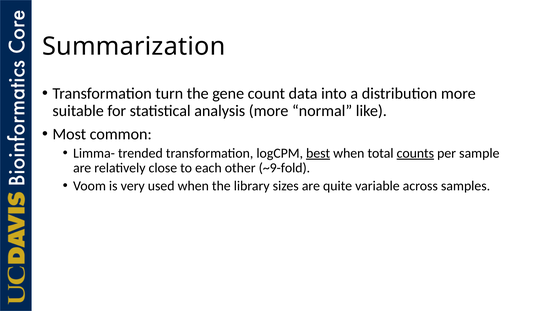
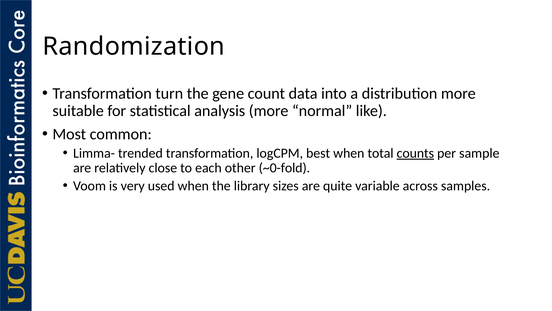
Summarization: Summarization -> Randomization
best underline: present -> none
~9-fold: ~9-fold -> ~0-fold
